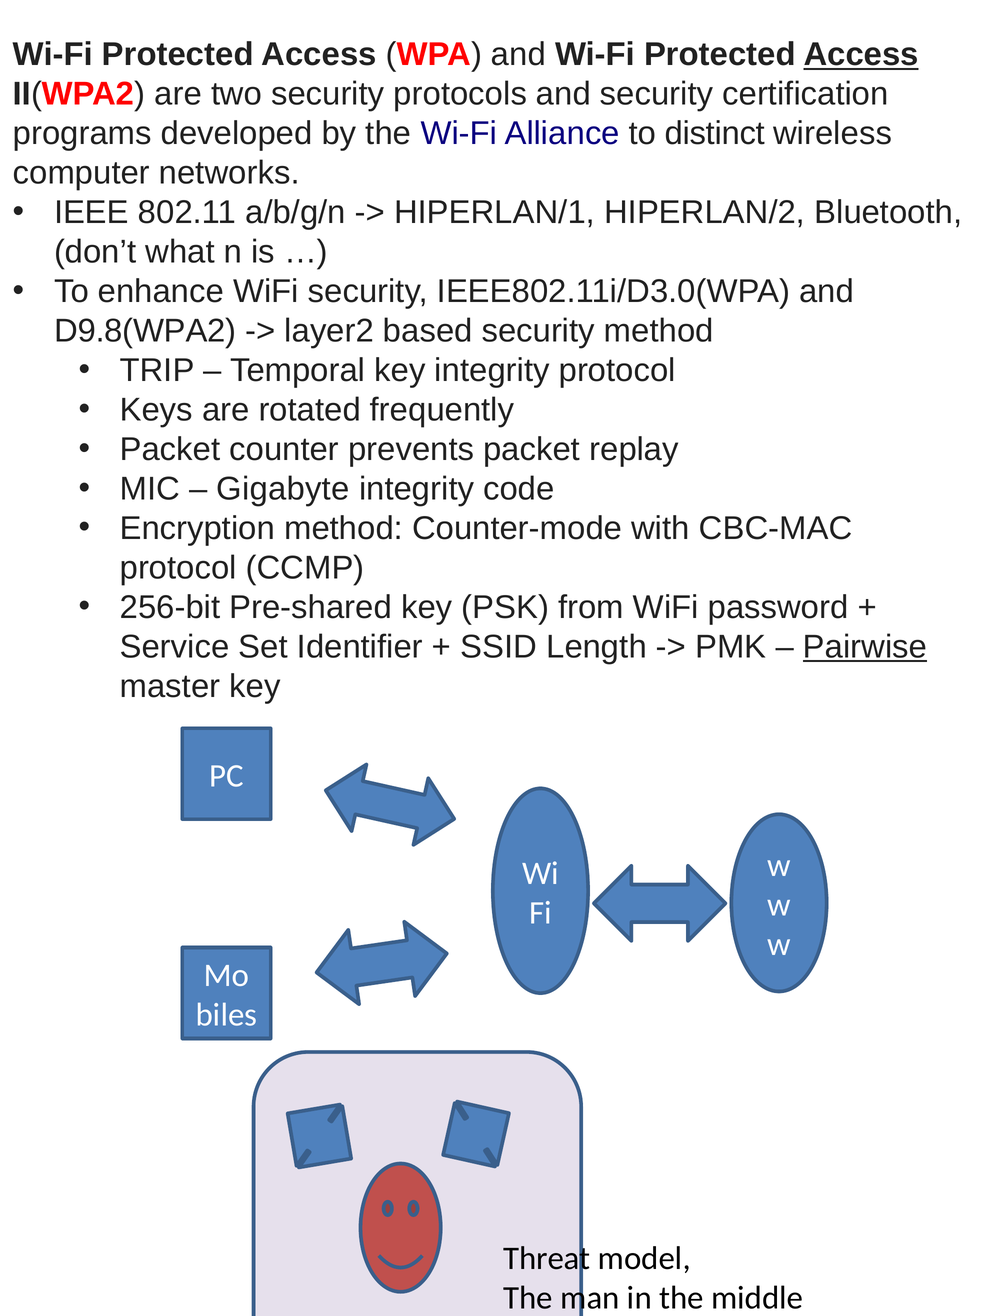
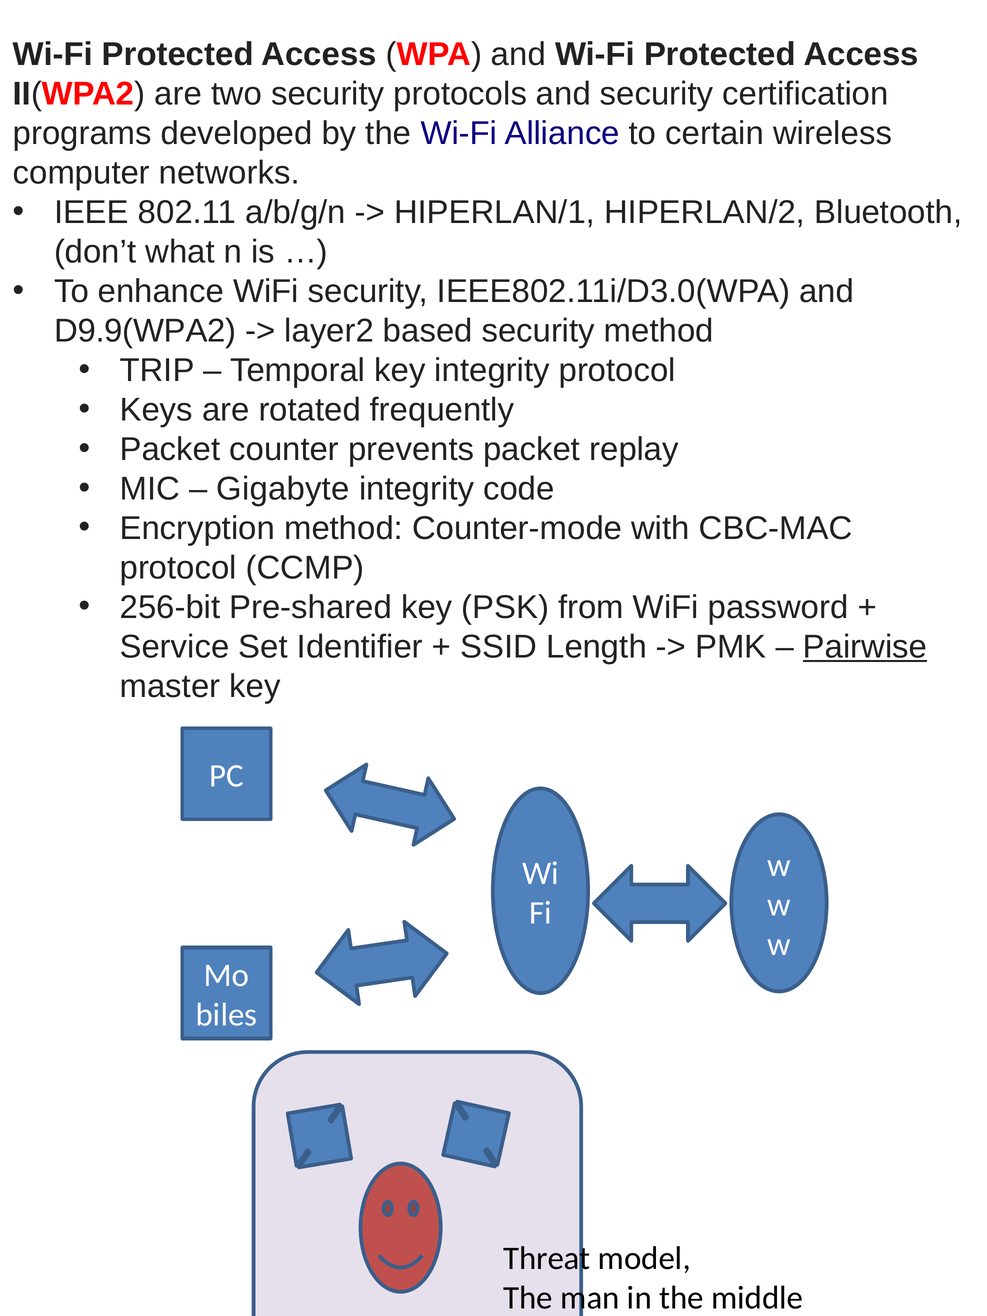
Access at (861, 55) underline: present -> none
distinct: distinct -> certain
D9.8(WPA2: D9.8(WPA2 -> D9.9(WPA2
